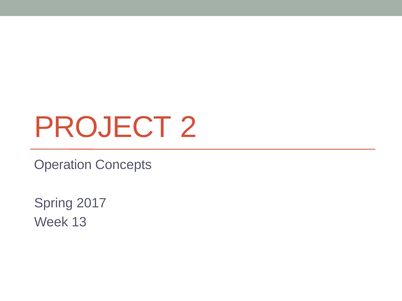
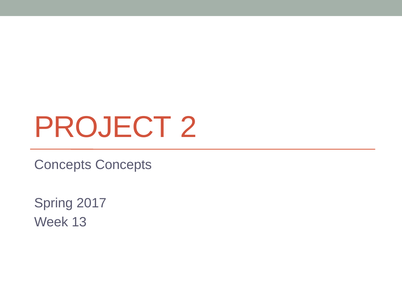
Operation at (63, 165): Operation -> Concepts
